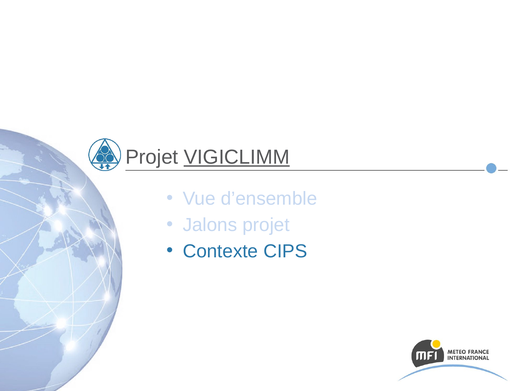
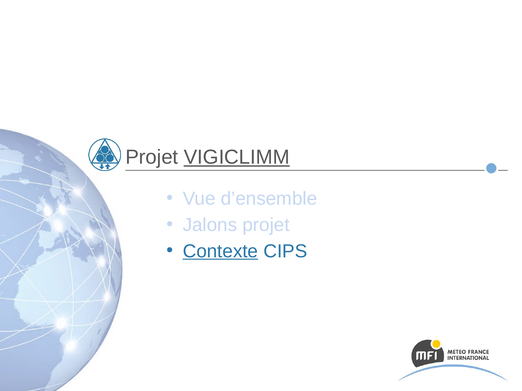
Contexte underline: none -> present
